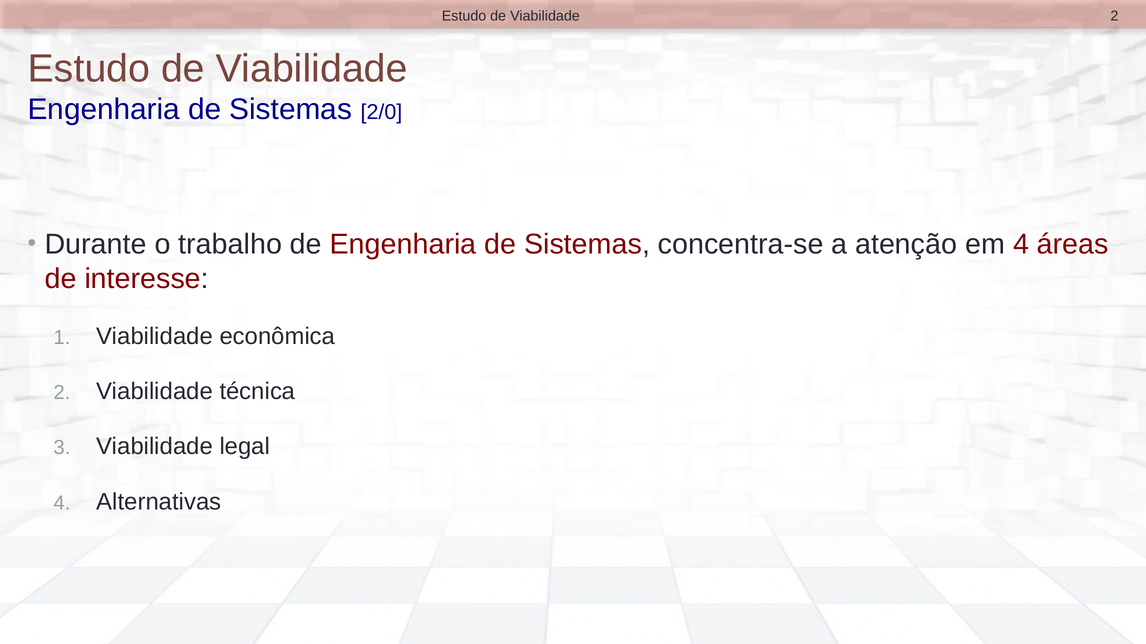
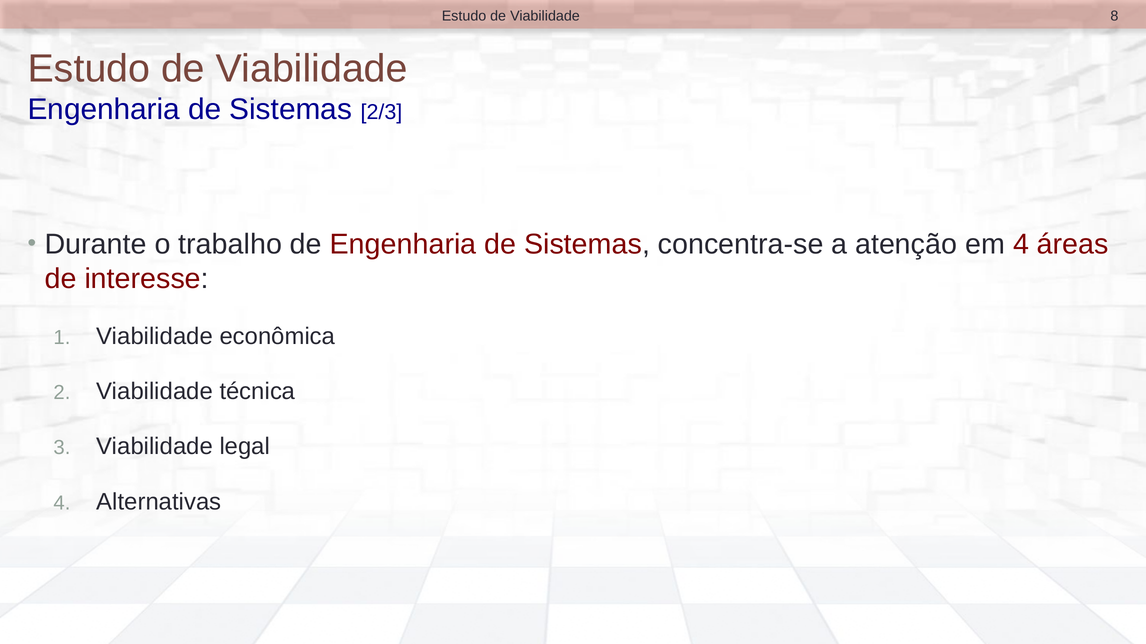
Viabilidade 2: 2 -> 8
2/0: 2/0 -> 2/3
